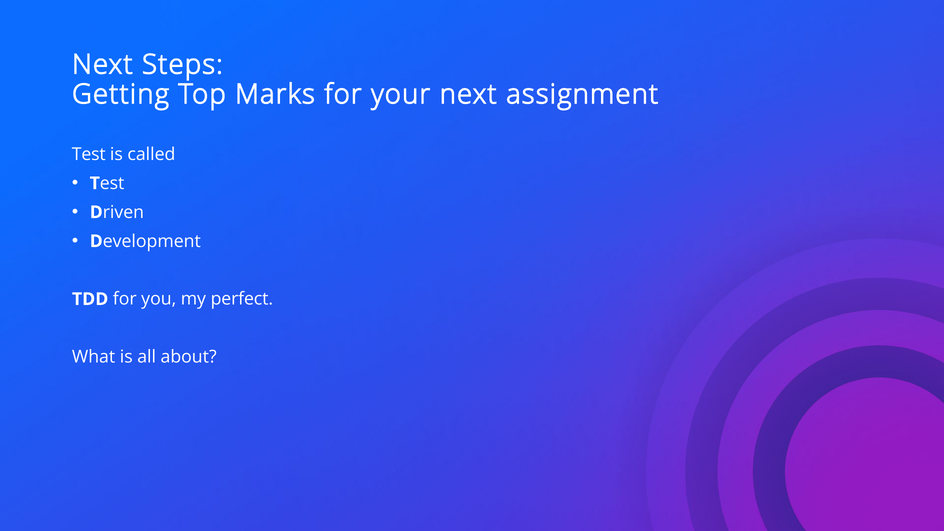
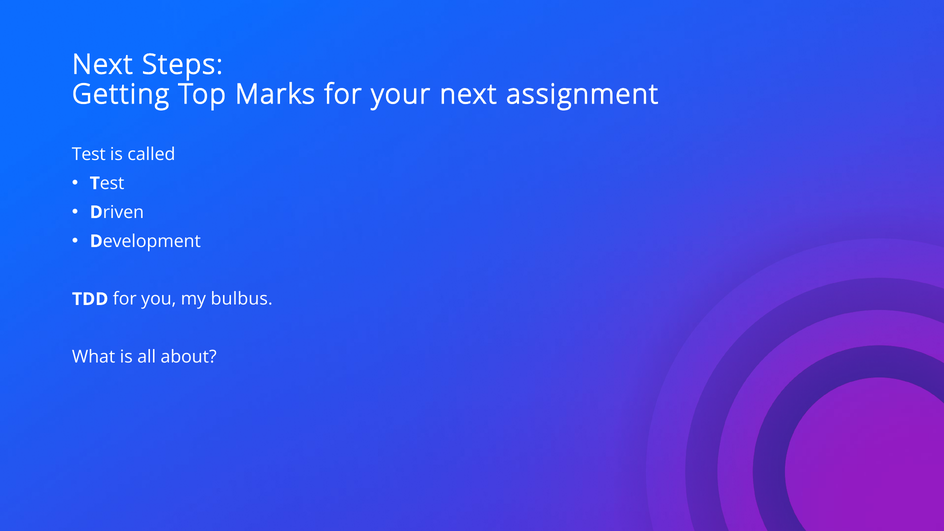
perfect: perfect -> bulbus
